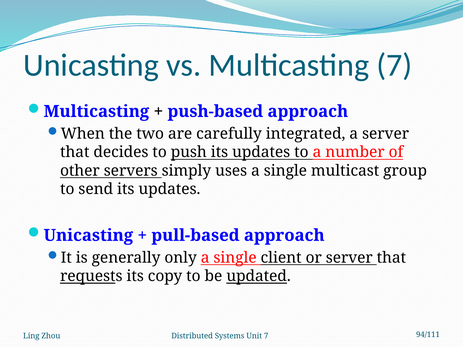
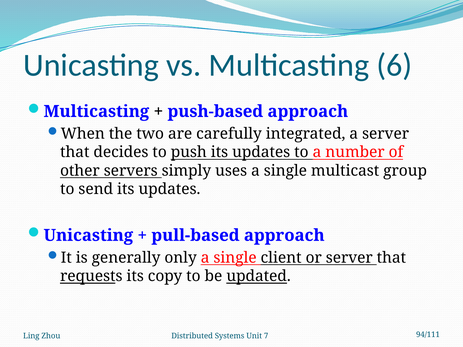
Multicasting 7: 7 -> 6
